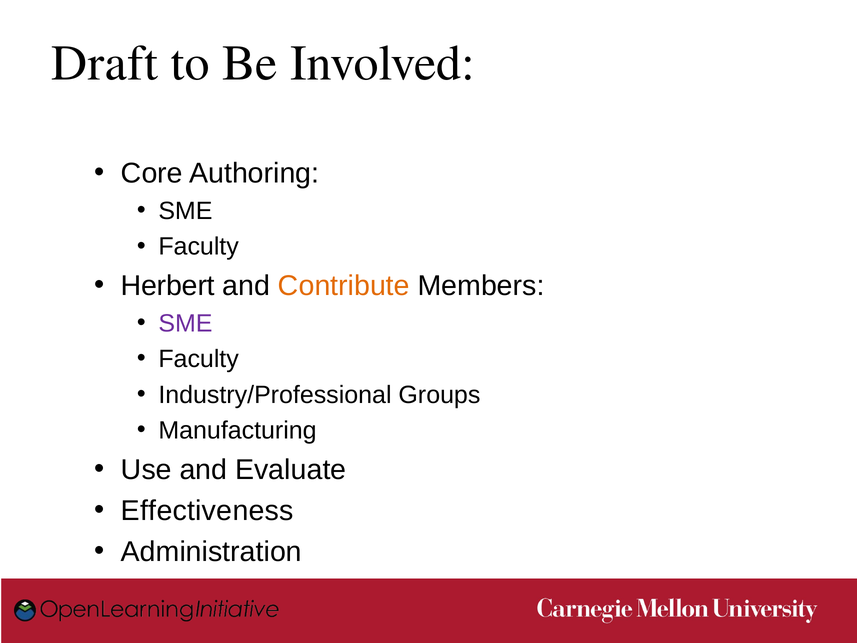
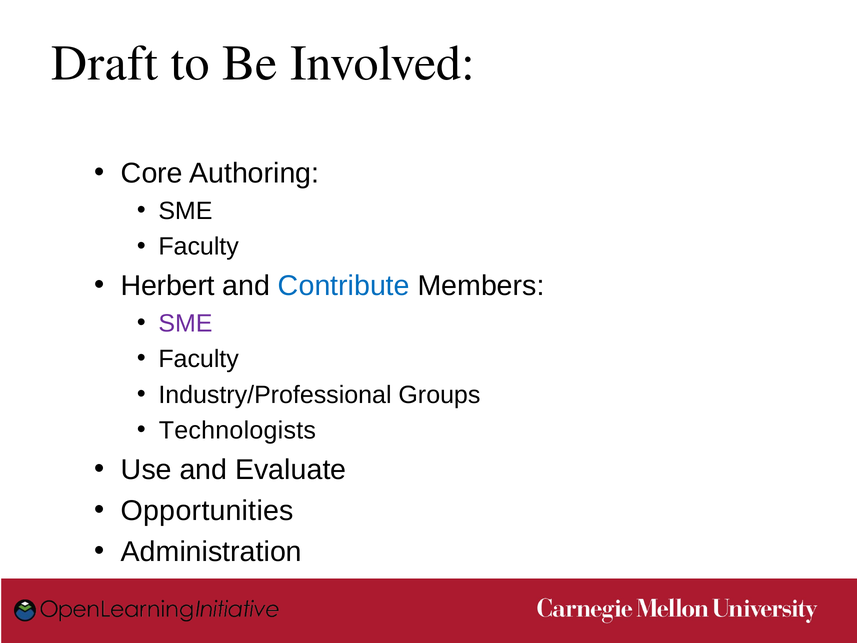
Contribute colour: orange -> blue
Manufacturing: Manufacturing -> Technologists
Effectiveness: Effectiveness -> Opportunities
